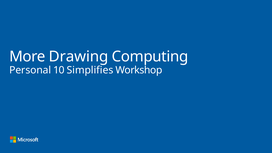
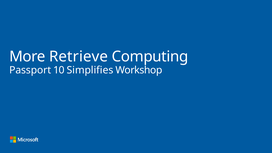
Drawing: Drawing -> Retrieve
Personal: Personal -> Passport
